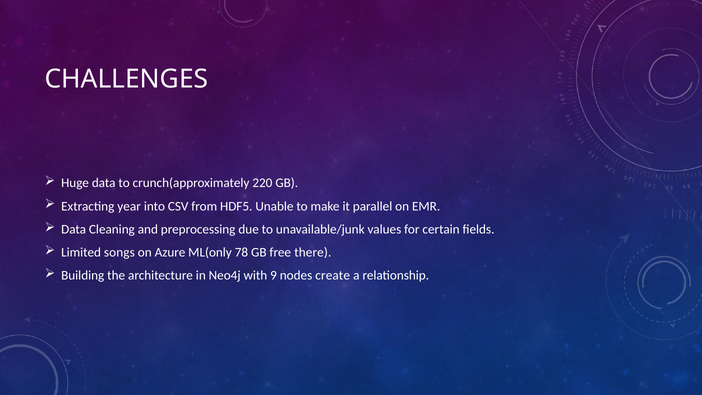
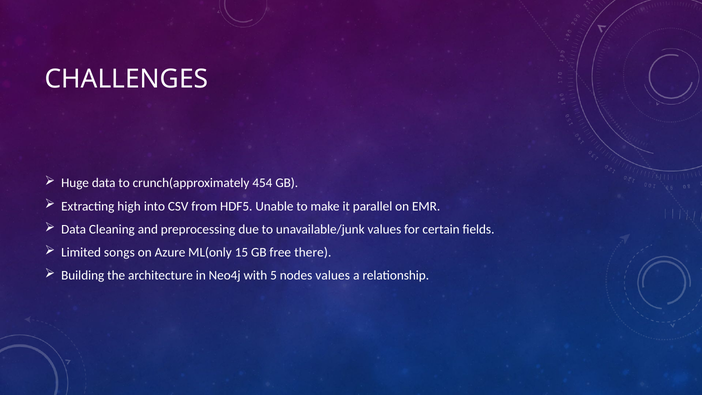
220: 220 -> 454
year: year -> high
78: 78 -> 15
9: 9 -> 5
nodes create: create -> values
